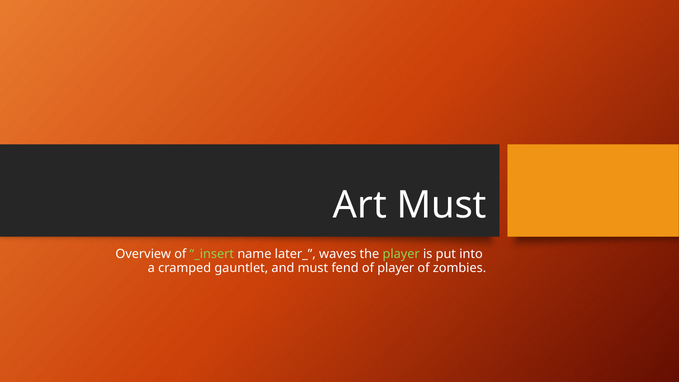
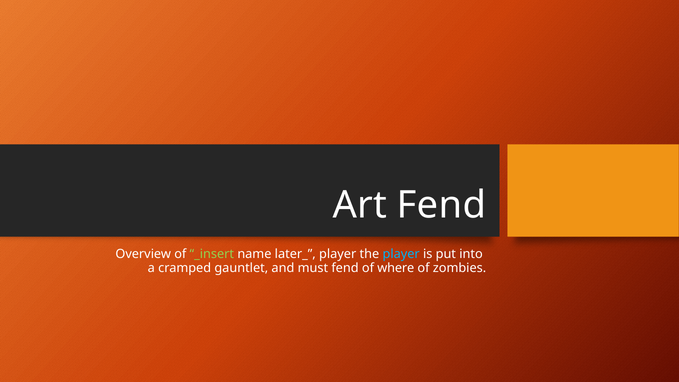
Art Must: Must -> Fend
later_ waves: waves -> player
player at (401, 254) colour: light green -> light blue
of player: player -> where
